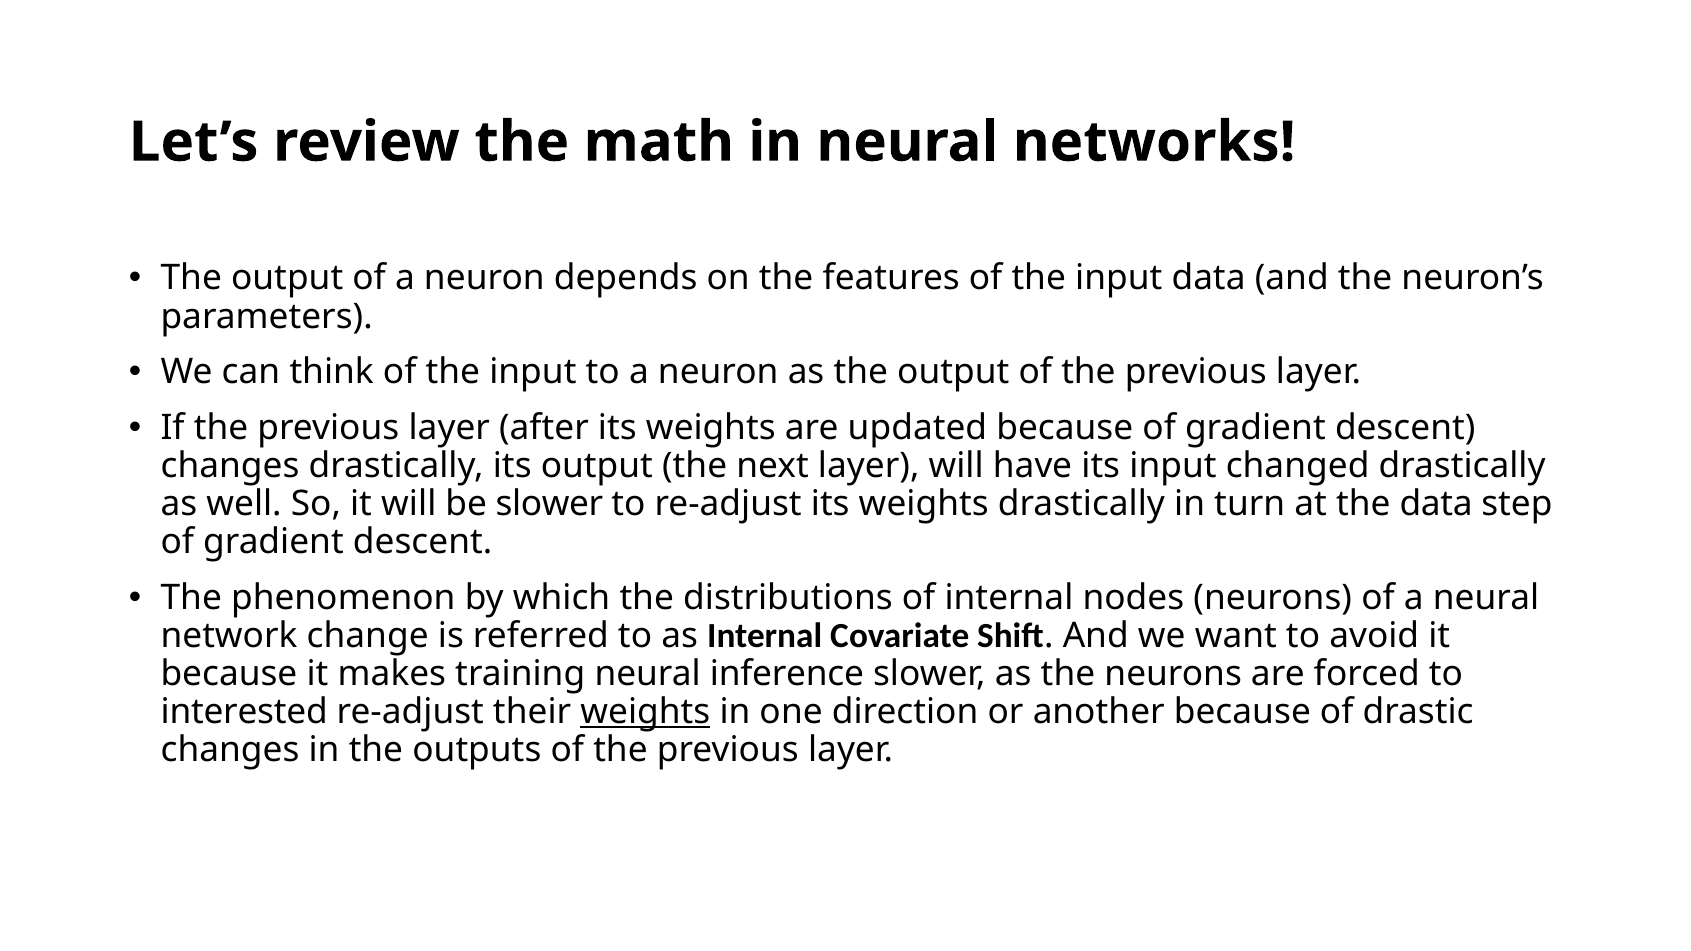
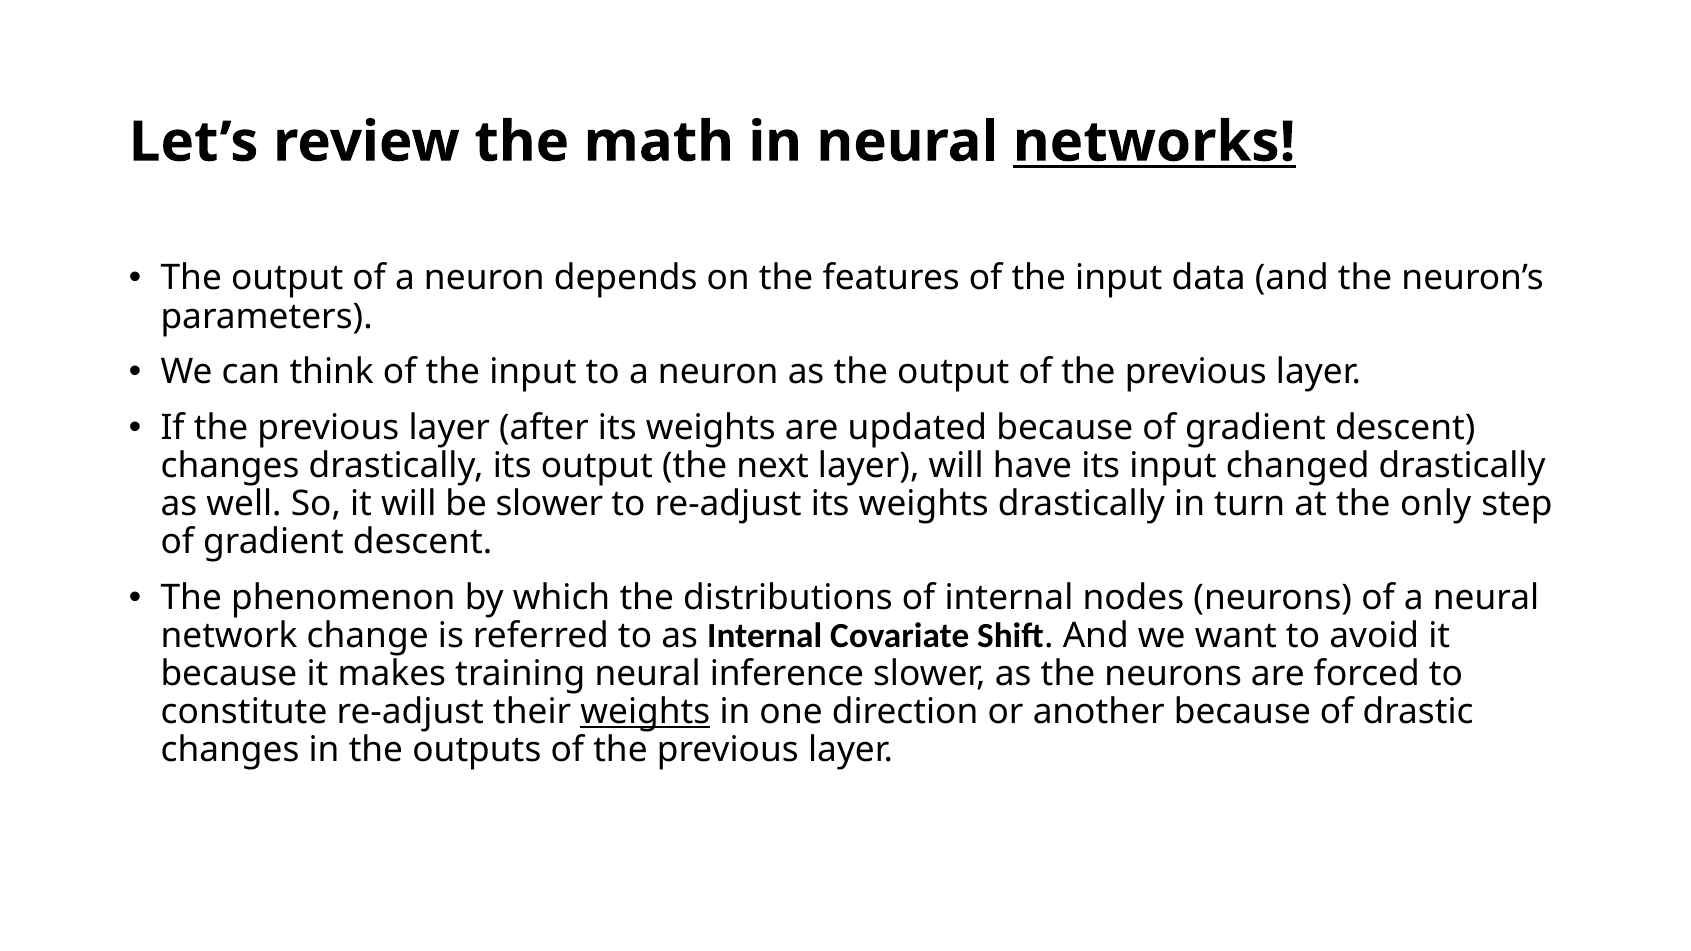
networks underline: none -> present
the data: data -> only
interested: interested -> constitute
